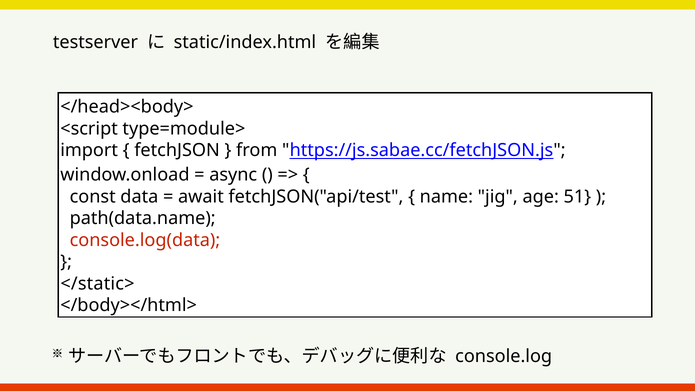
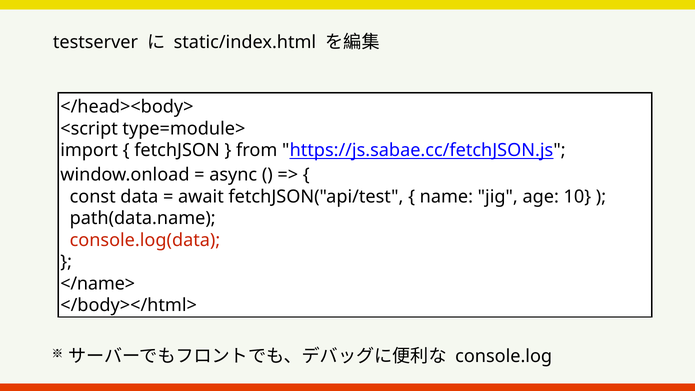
51: 51 -> 10
</static>: </static> -> </name>
